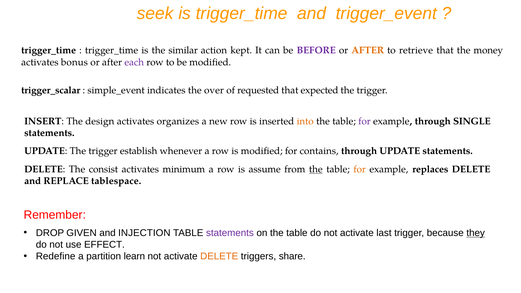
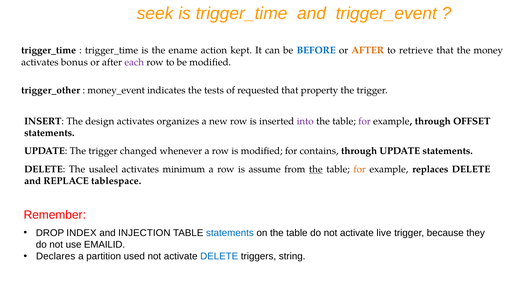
similar: similar -> ename
BEFORE colour: purple -> blue
trigger_scalar: trigger_scalar -> trigger_other
simple_event: simple_event -> money_event
over: over -> tests
expected: expected -> property
into colour: orange -> purple
SINGLE: SINGLE -> OFFSET
establish: establish -> changed
consist: consist -> usaleel
GIVEN: GIVEN -> INDEX
statements at (230, 233) colour: purple -> blue
last: last -> live
they underline: present -> none
EFFECT: EFFECT -> EMAILID
Redefine: Redefine -> Declares
learn: learn -> used
DELETE at (219, 256) colour: orange -> blue
share: share -> string
